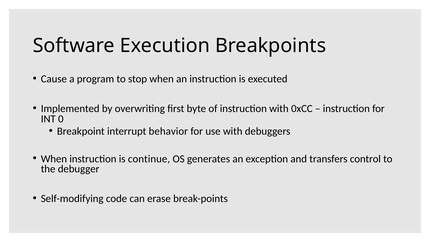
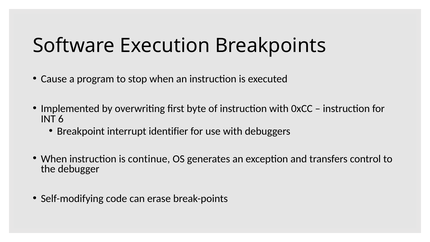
0: 0 -> 6
behavior: behavior -> identifier
